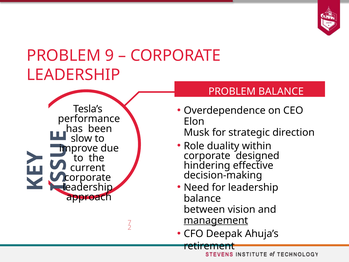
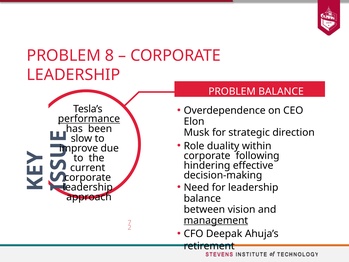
9: 9 -> 8
performance underline: none -> present
designed: designed -> following
